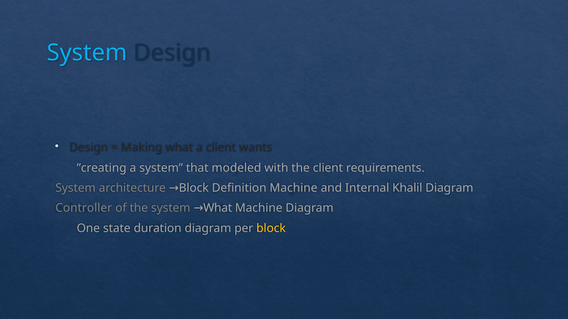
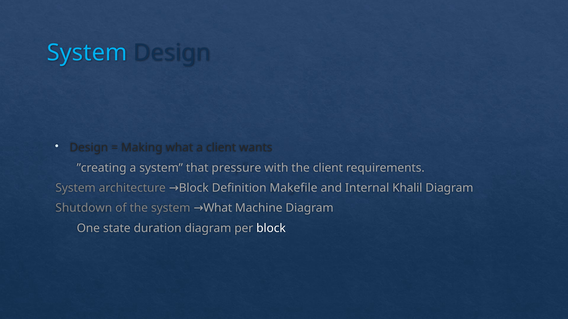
modeled: modeled -> pressure
Definition Machine: Machine -> Makefile
Controller: Controller -> Shutdown
block at (271, 228) colour: yellow -> white
